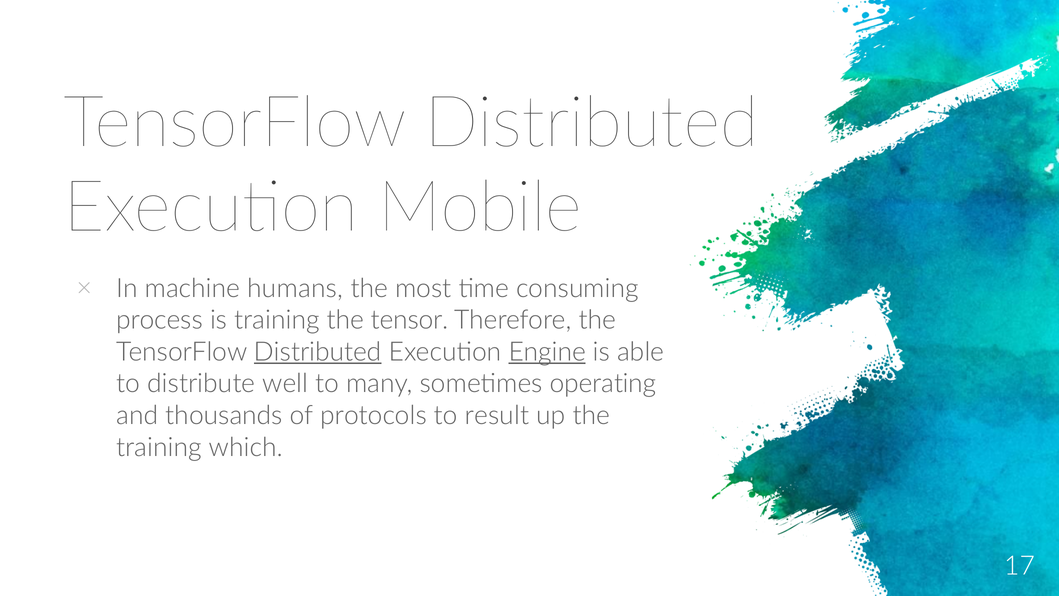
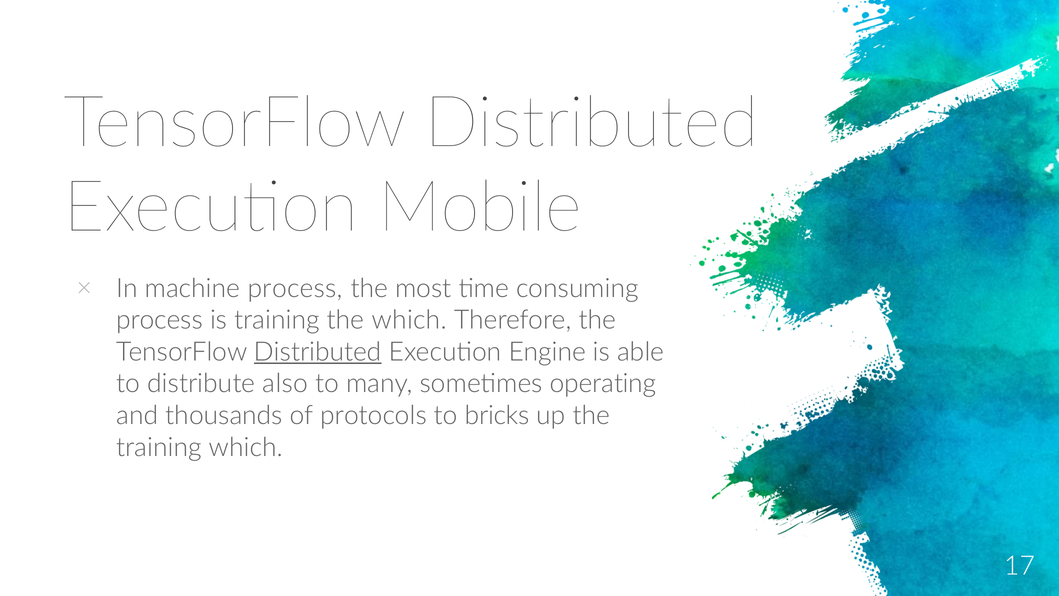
machine humans: humans -> process
the tensor: tensor -> which
Engine underline: present -> none
well: well -> also
result: result -> bricks
